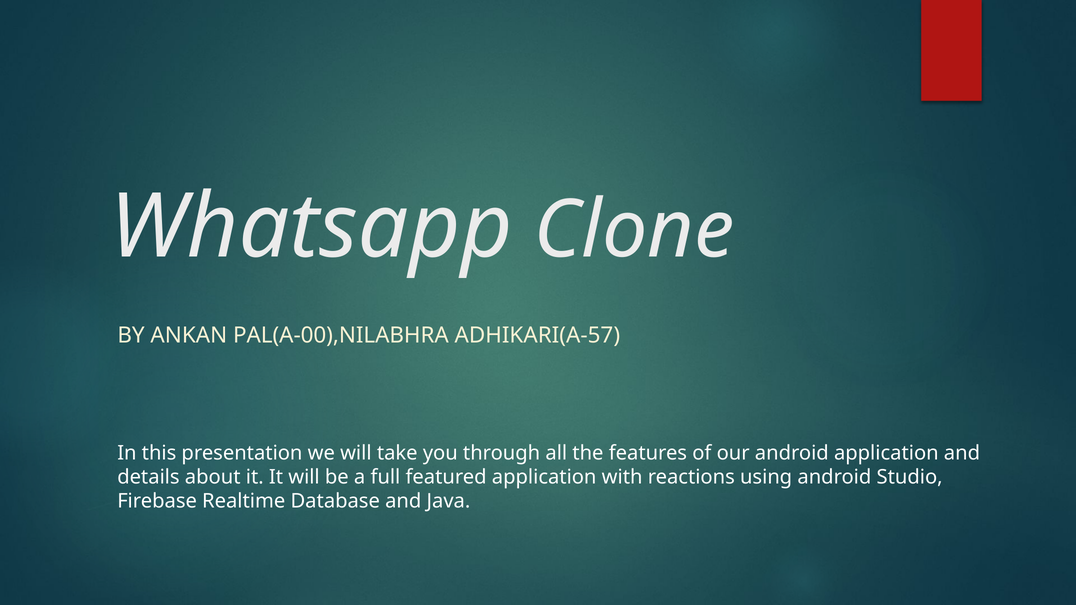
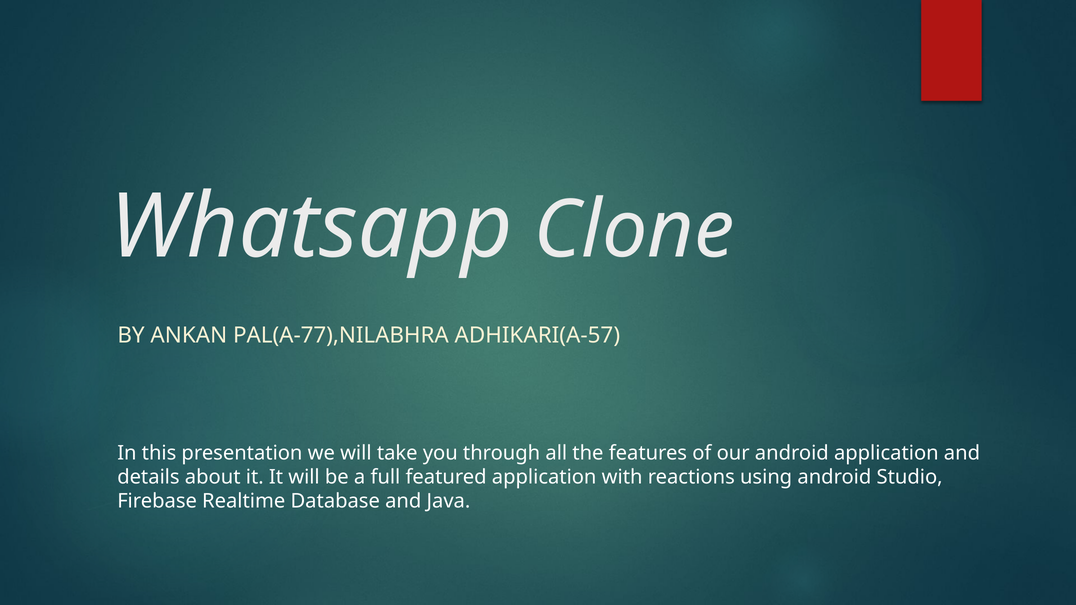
PAL(A-00),NILABHRA: PAL(A-00),NILABHRA -> PAL(A-77),NILABHRA
